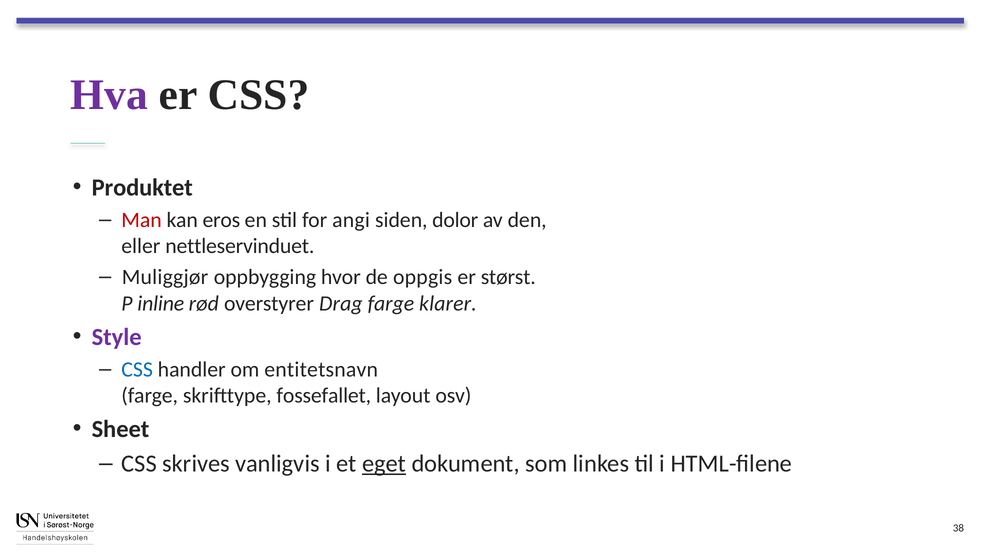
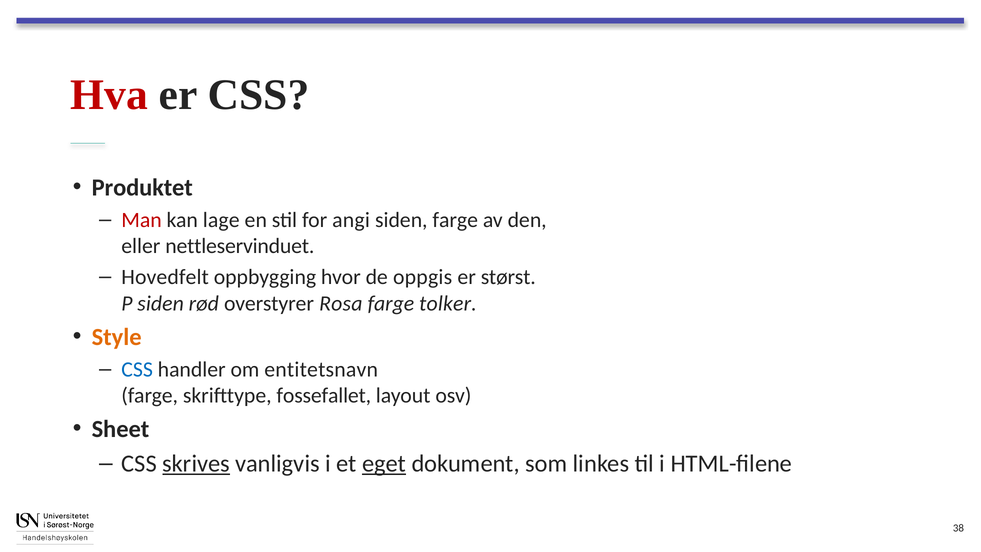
Hva colour: purple -> red
eros: eros -> lage
siden dolor: dolor -> farge
Muliggjør: Muliggjør -> Hovedfelt
P inline: inline -> siden
Drag: Drag -> Rosa
klarer: klarer -> tolker
Style colour: purple -> orange
skrives underline: none -> present
